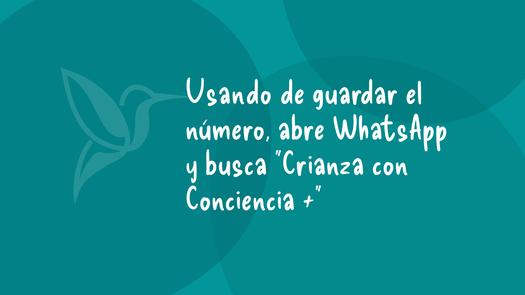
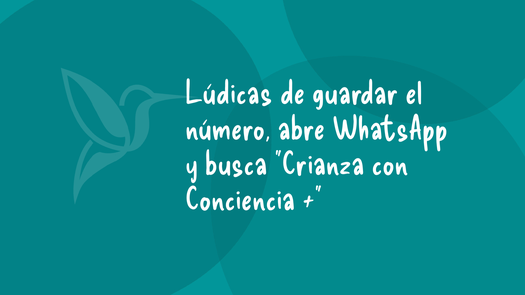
Usando: Usando -> Lúdicas
